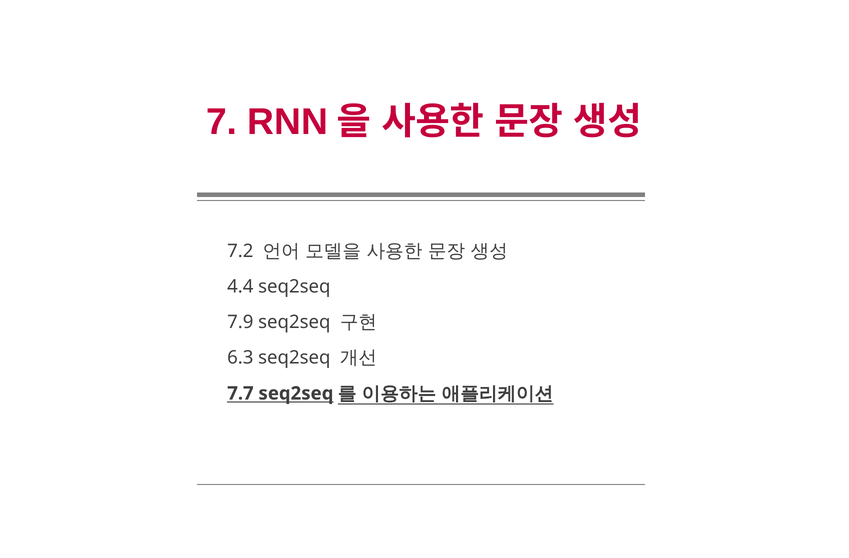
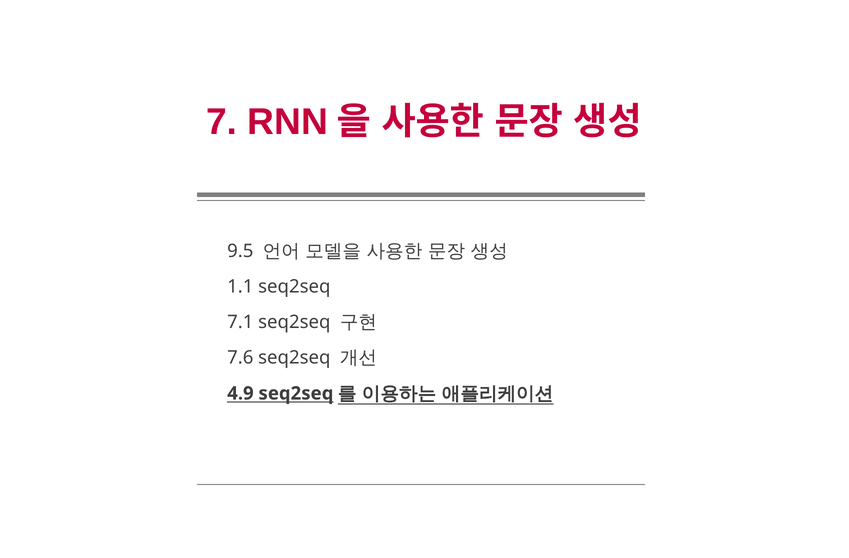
7.2: 7.2 -> 9.5
4.4: 4.4 -> 1.1
7.9: 7.9 -> 7.1
6.3: 6.3 -> 7.6
7.7: 7.7 -> 4.9
